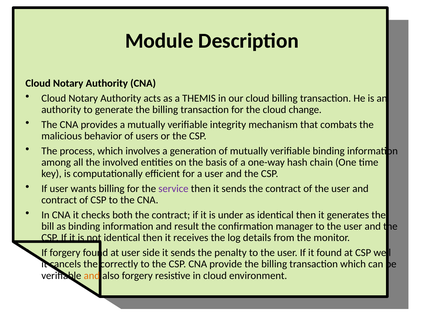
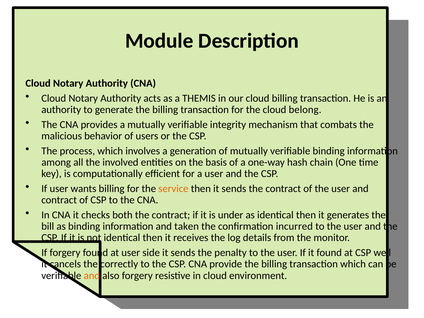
change: change -> belong
service colour: purple -> orange
result: result -> taken
manager: manager -> incurred
